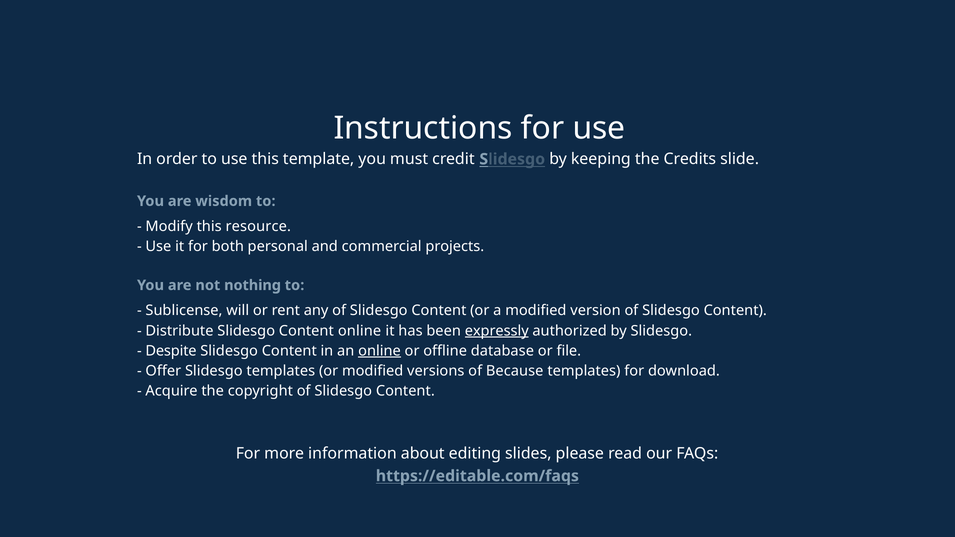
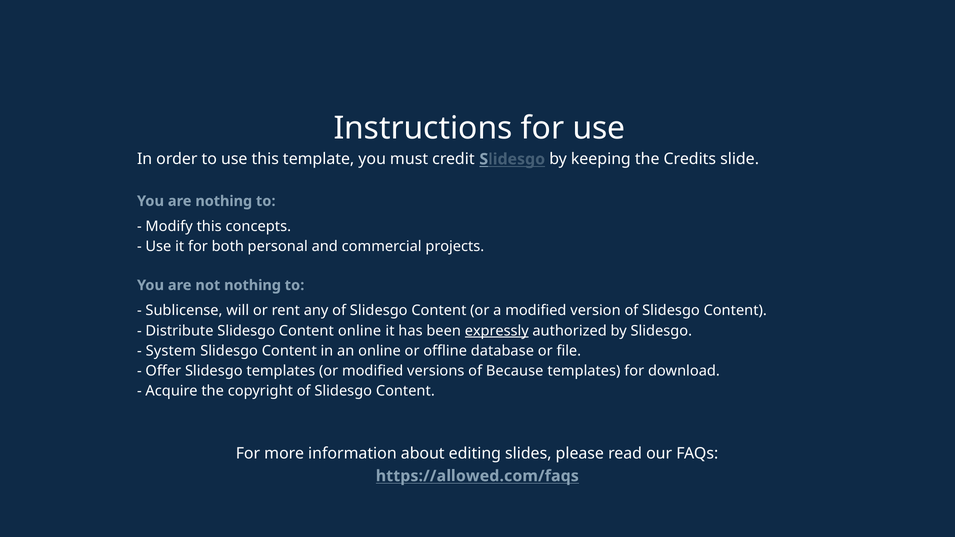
are wisdom: wisdom -> nothing
resource: resource -> concepts
Despite: Despite -> System
online at (380, 351) underline: present -> none
https://editable.com/faqs: https://editable.com/faqs -> https://allowed.com/faqs
